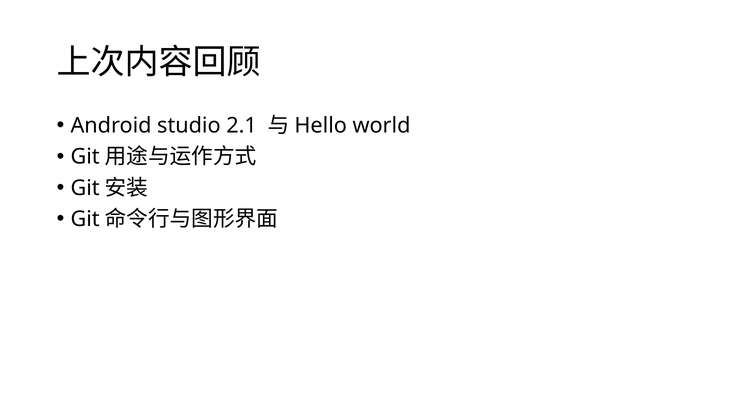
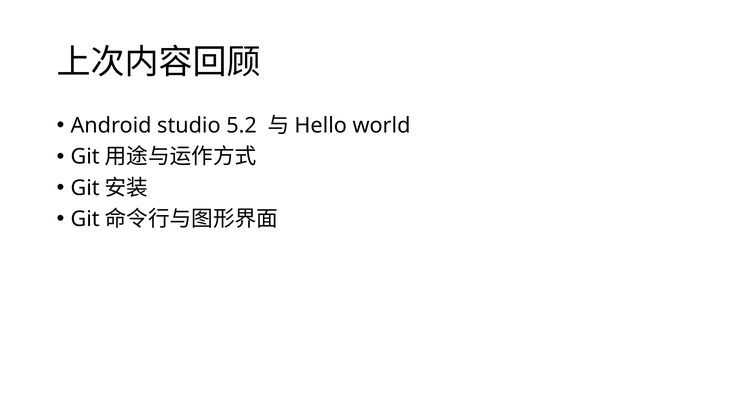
2.1: 2.1 -> 5.2
